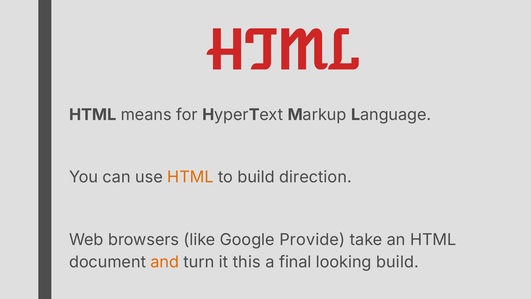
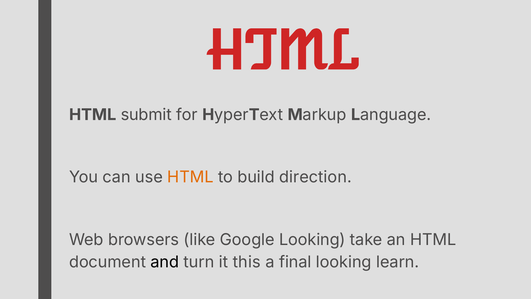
means: means -> submit
Google Provide: Provide -> Looking
and colour: orange -> black
looking build: build -> learn
